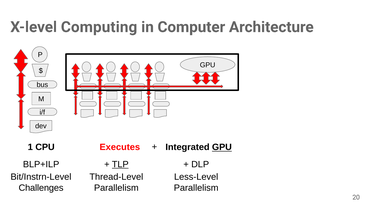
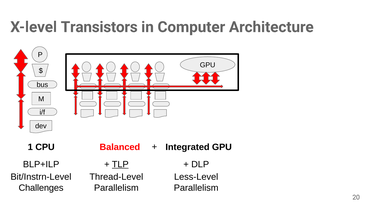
Computing: Computing -> Transistors
GPU at (222, 147) underline: present -> none
Executes: Executes -> Balanced
